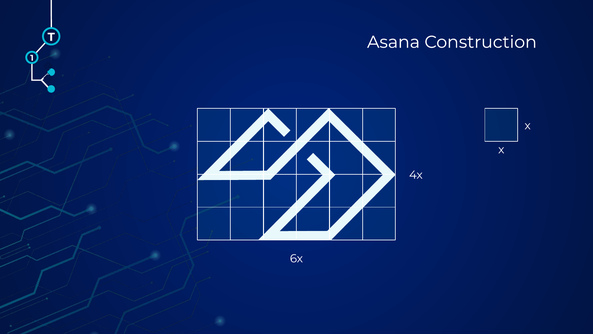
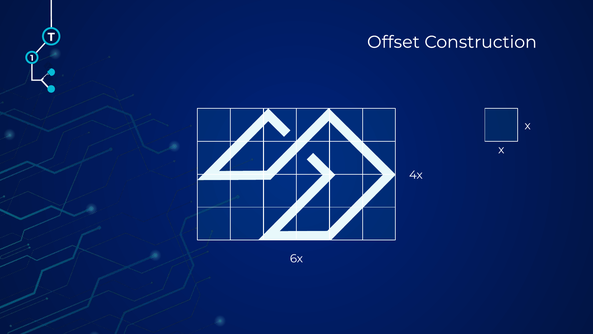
Asana: Asana -> Offset
